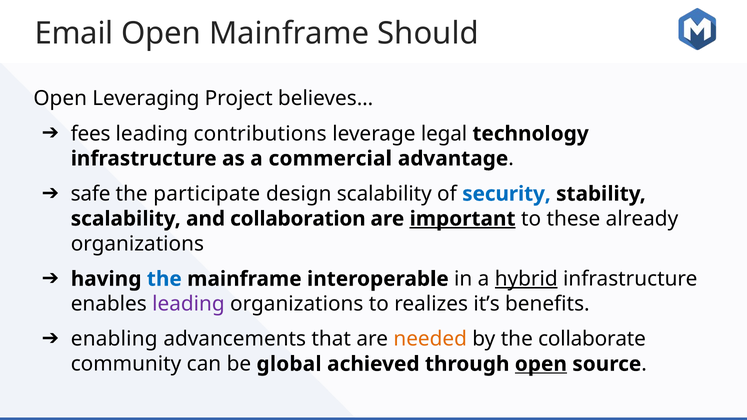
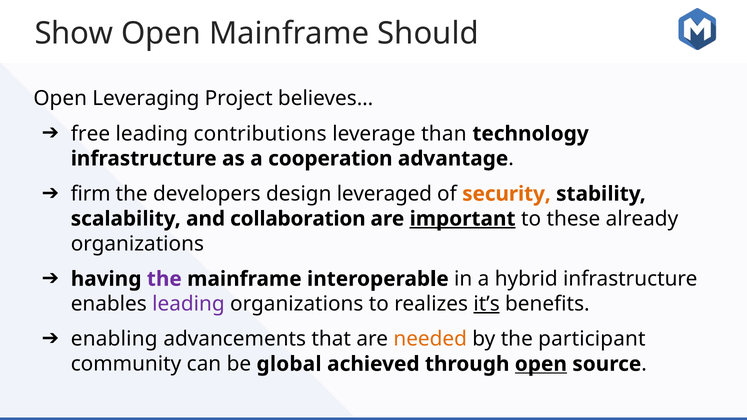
Email: Email -> Show
fees: fees -> free
legal: legal -> than
commercial: commercial -> cooperation
safe: safe -> firm
participate: participate -> developers
design scalability: scalability -> leveraged
security colour: blue -> orange
the at (164, 279) colour: blue -> purple
hybrid underline: present -> none
it’s underline: none -> present
collaborate: collaborate -> participant
